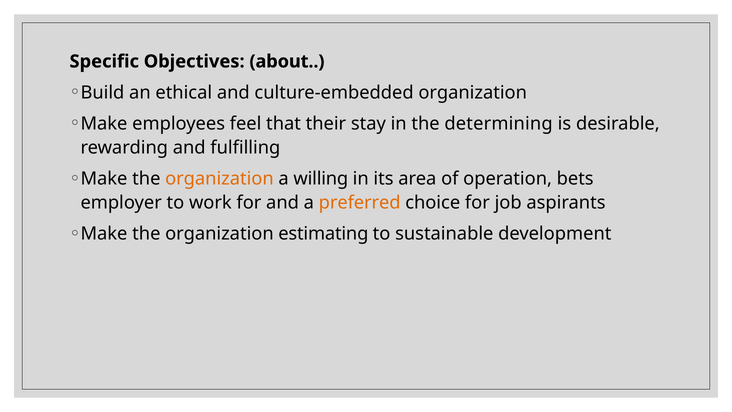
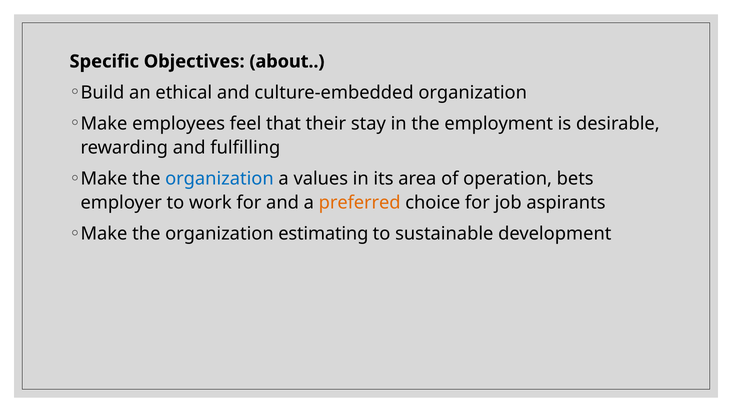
determining: determining -> employment
organization at (219, 179) colour: orange -> blue
willing: willing -> values
